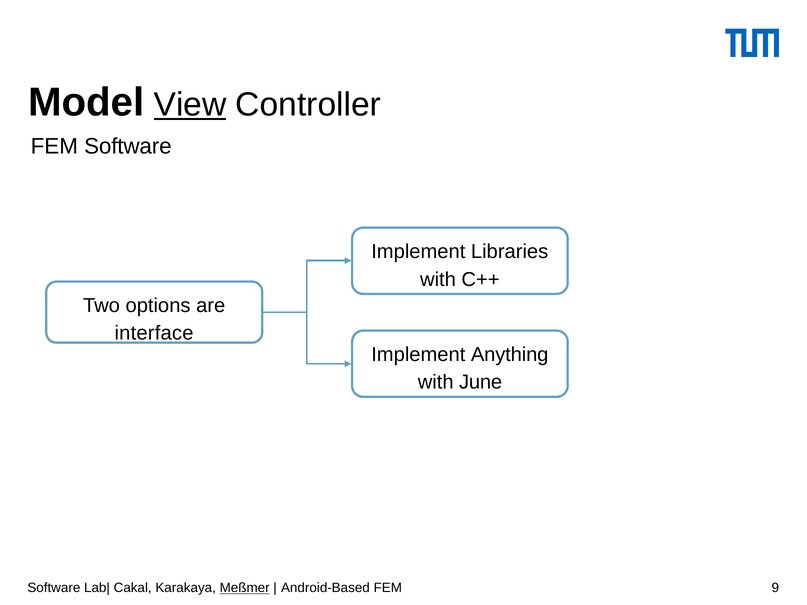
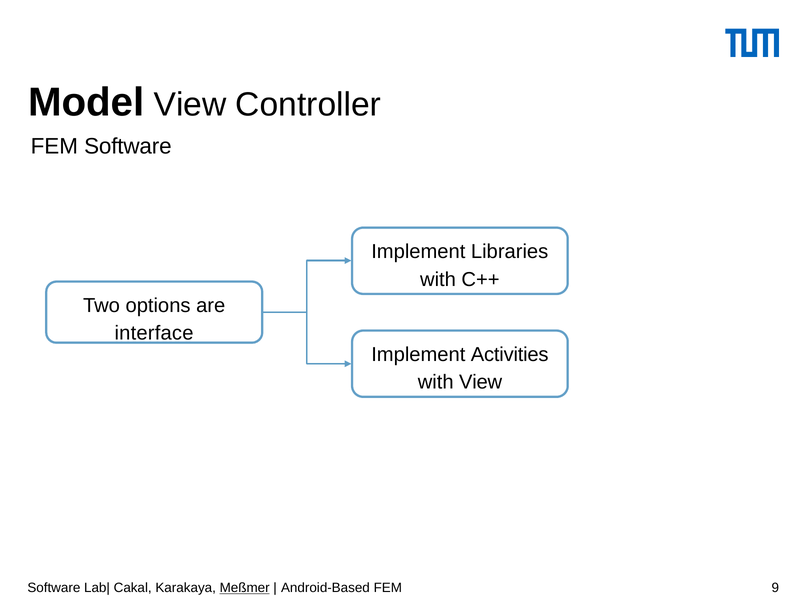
View at (190, 104) underline: present -> none
Anything: Anything -> Activities
with June: June -> View
